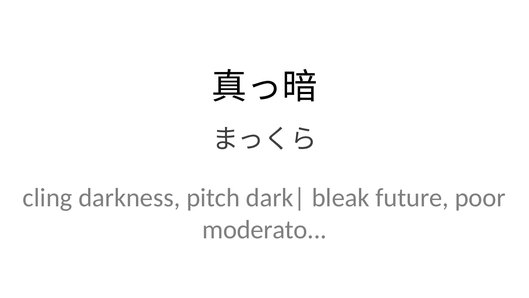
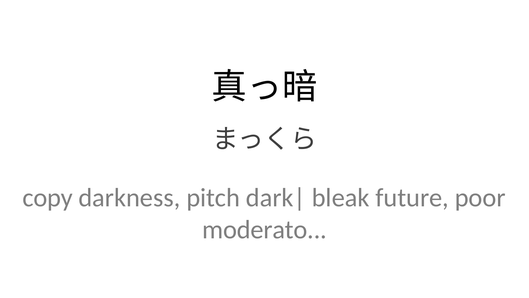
cling: cling -> copy
